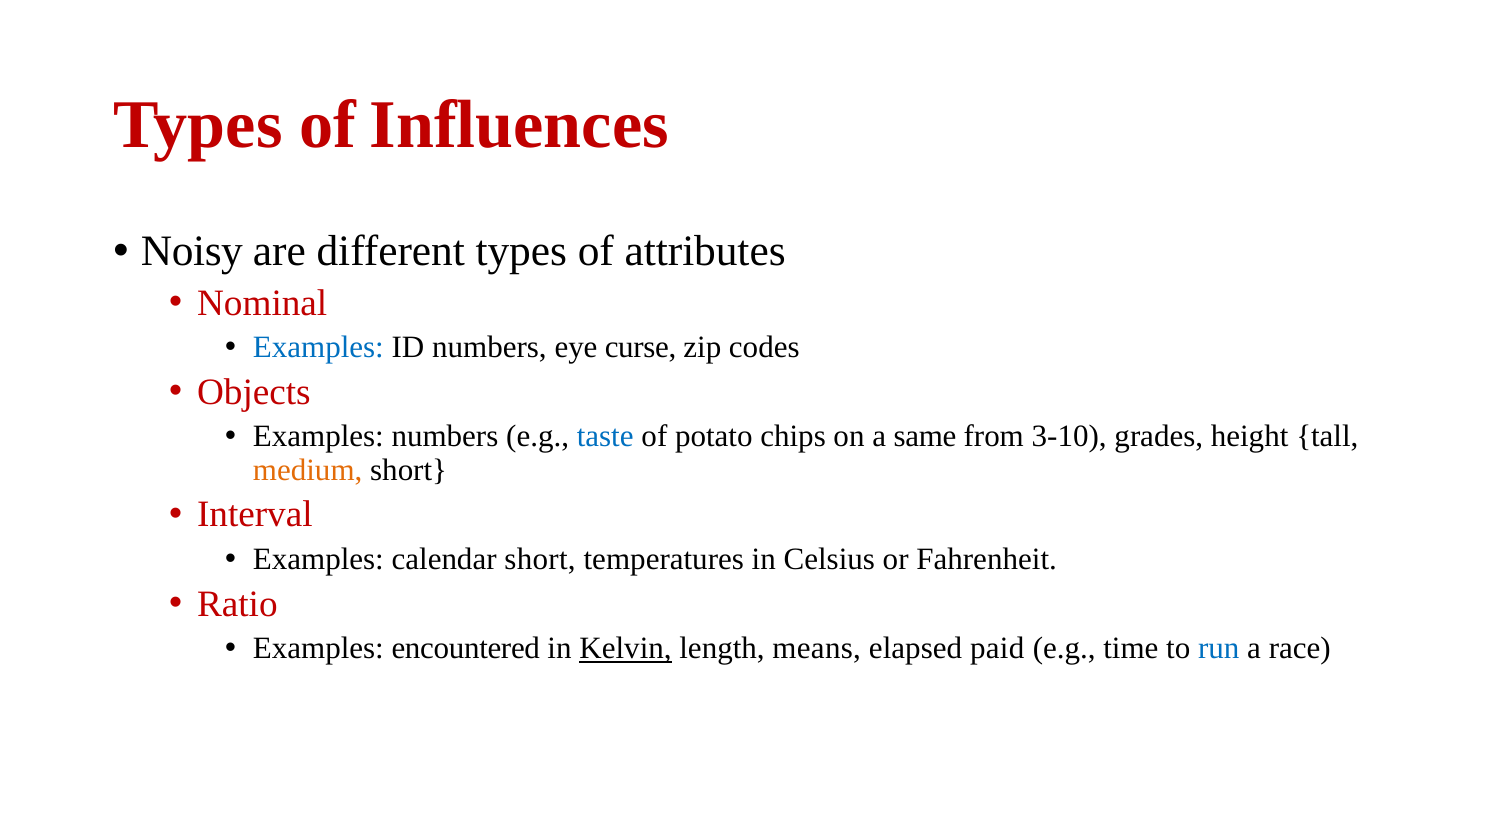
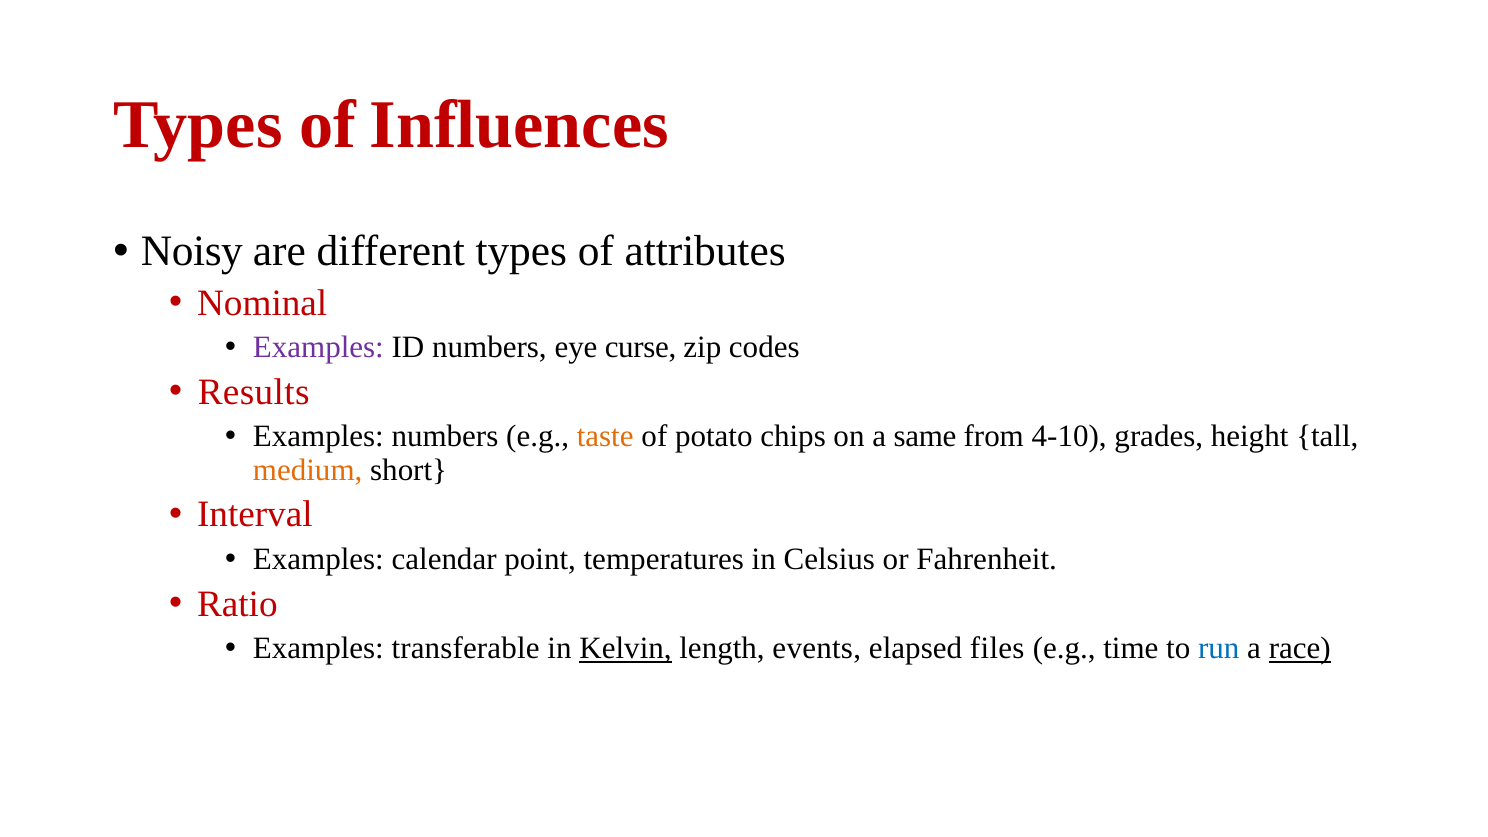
Examples at (318, 347) colour: blue -> purple
Objects: Objects -> Results
taste colour: blue -> orange
3-10: 3-10 -> 4-10
calendar short: short -> point
encountered: encountered -> transferable
means: means -> events
paid: paid -> files
race underline: none -> present
